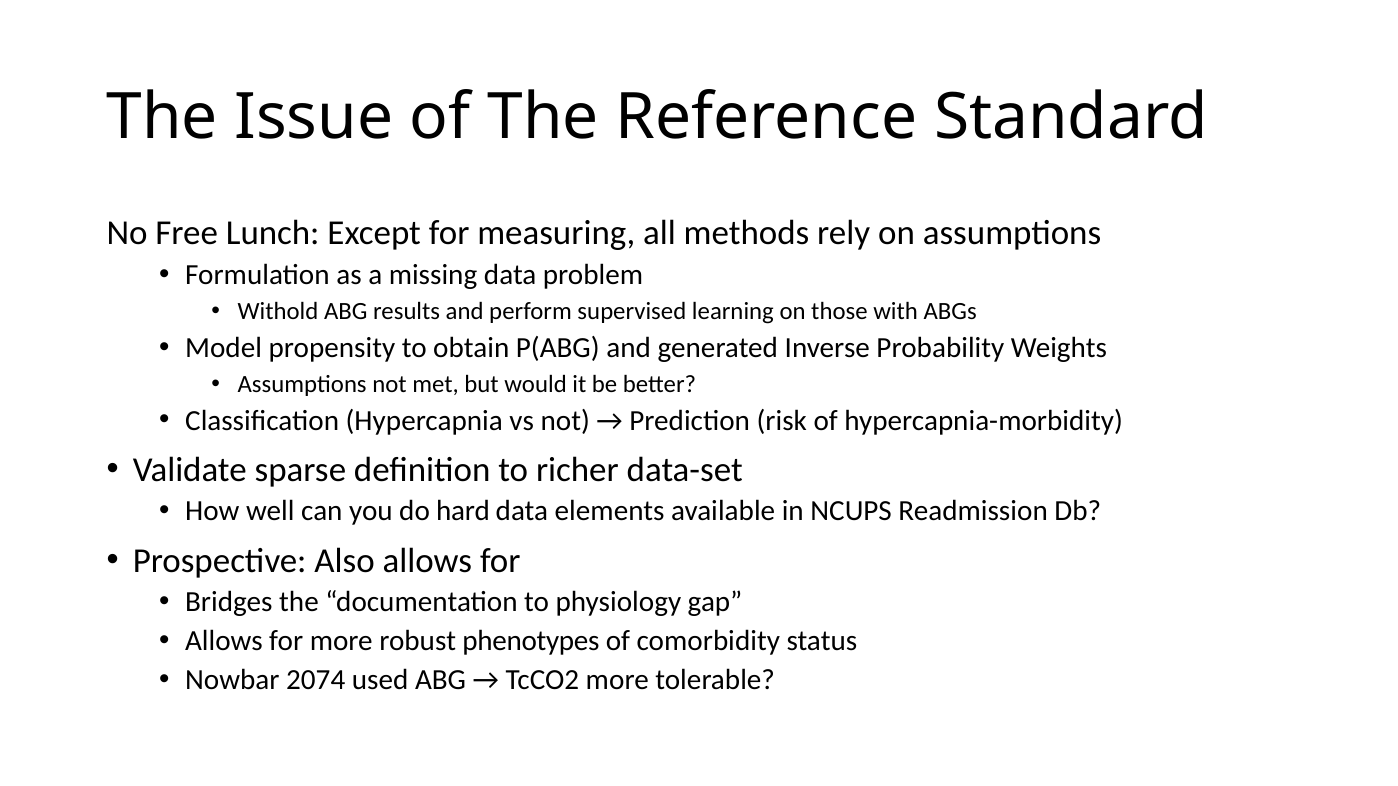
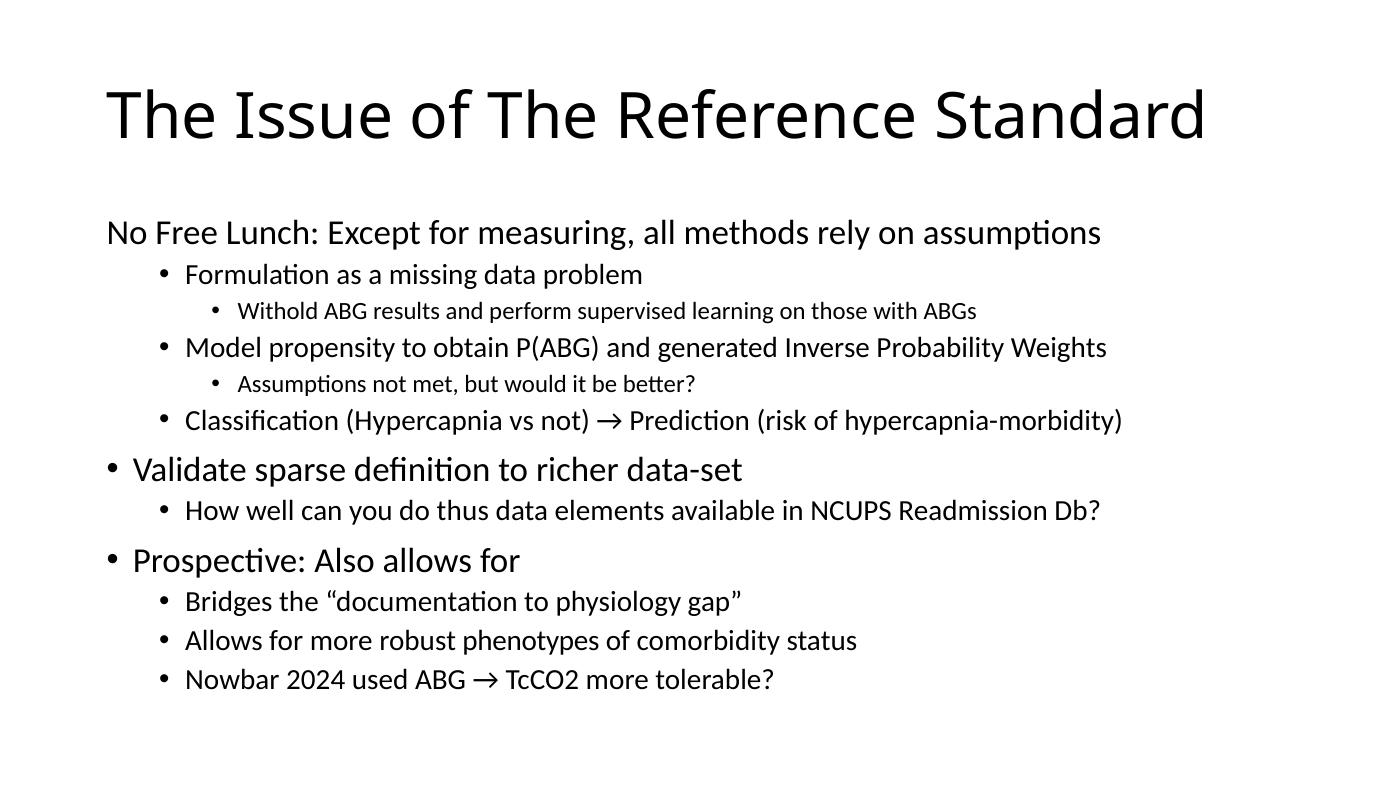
hard: hard -> thus
2074: 2074 -> 2024
